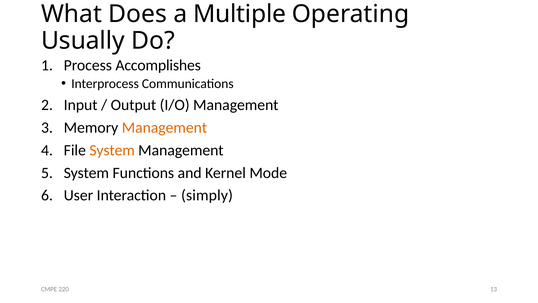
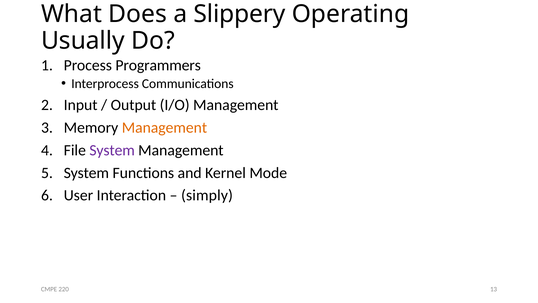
Multiple: Multiple -> Slippery
Accomplishes: Accomplishes -> Programmers
System at (112, 150) colour: orange -> purple
